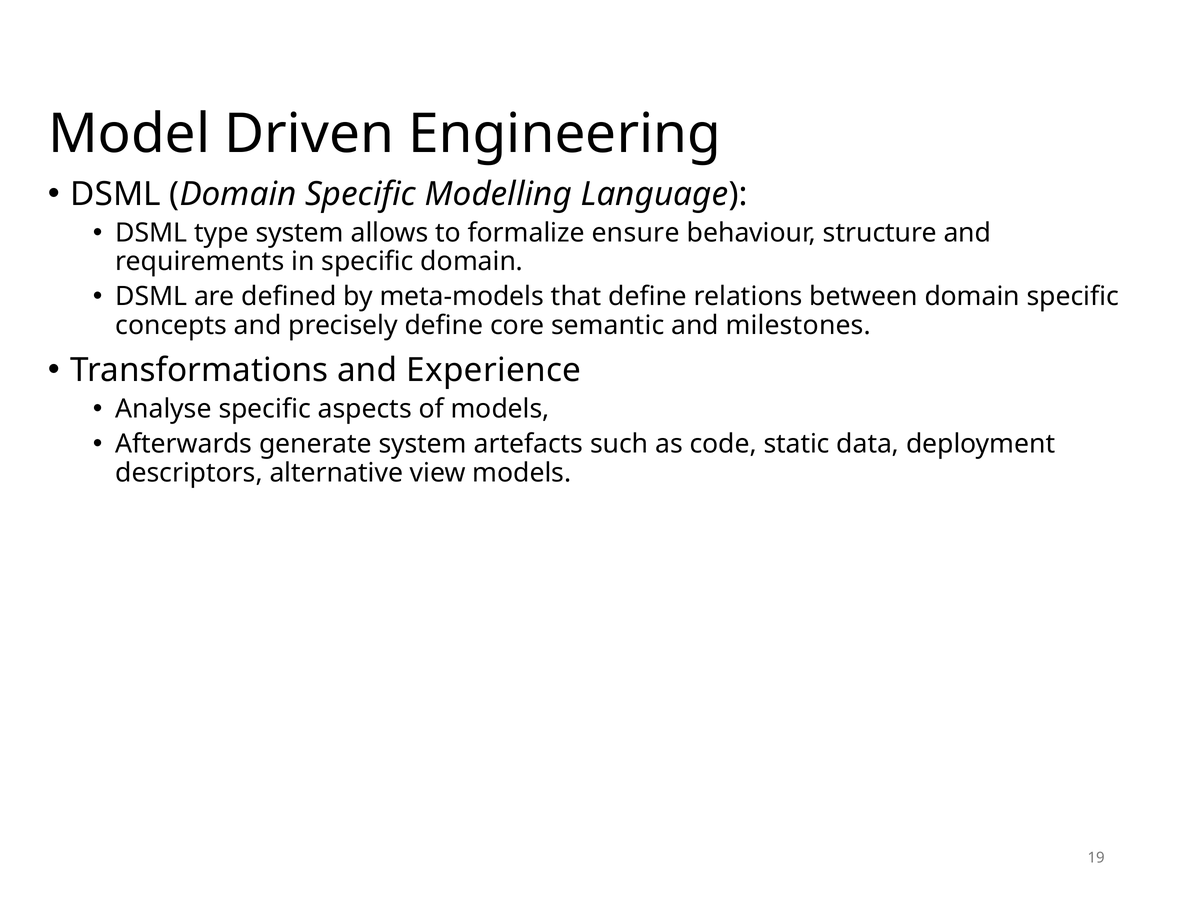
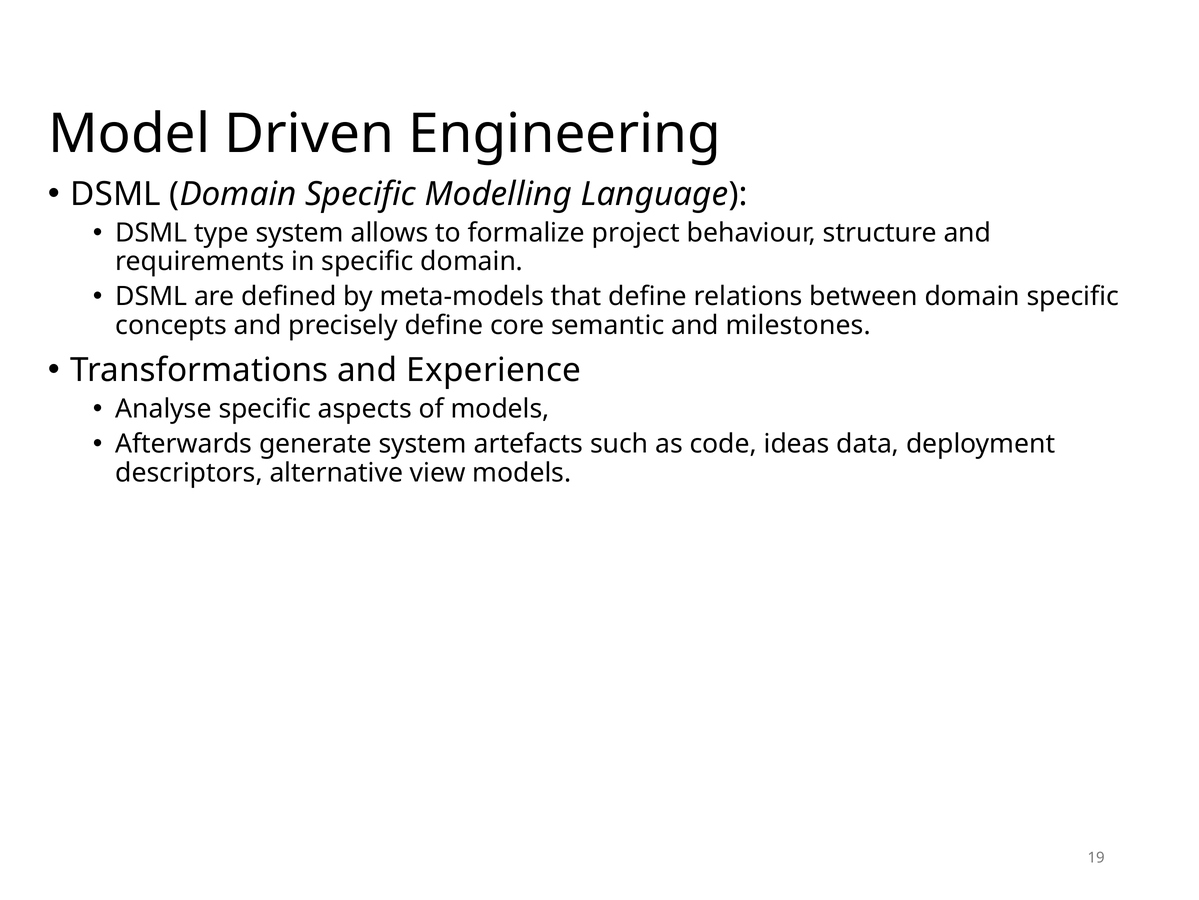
ensure: ensure -> project
static: static -> ideas
